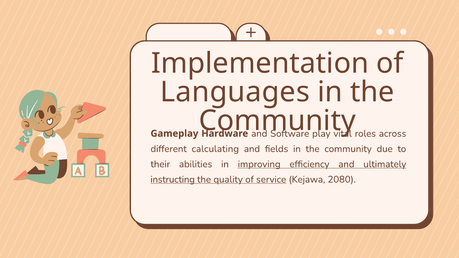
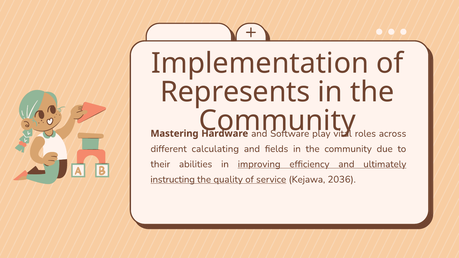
Languages: Languages -> Represents
Gameplay: Gameplay -> Mastering
2080: 2080 -> 2036
